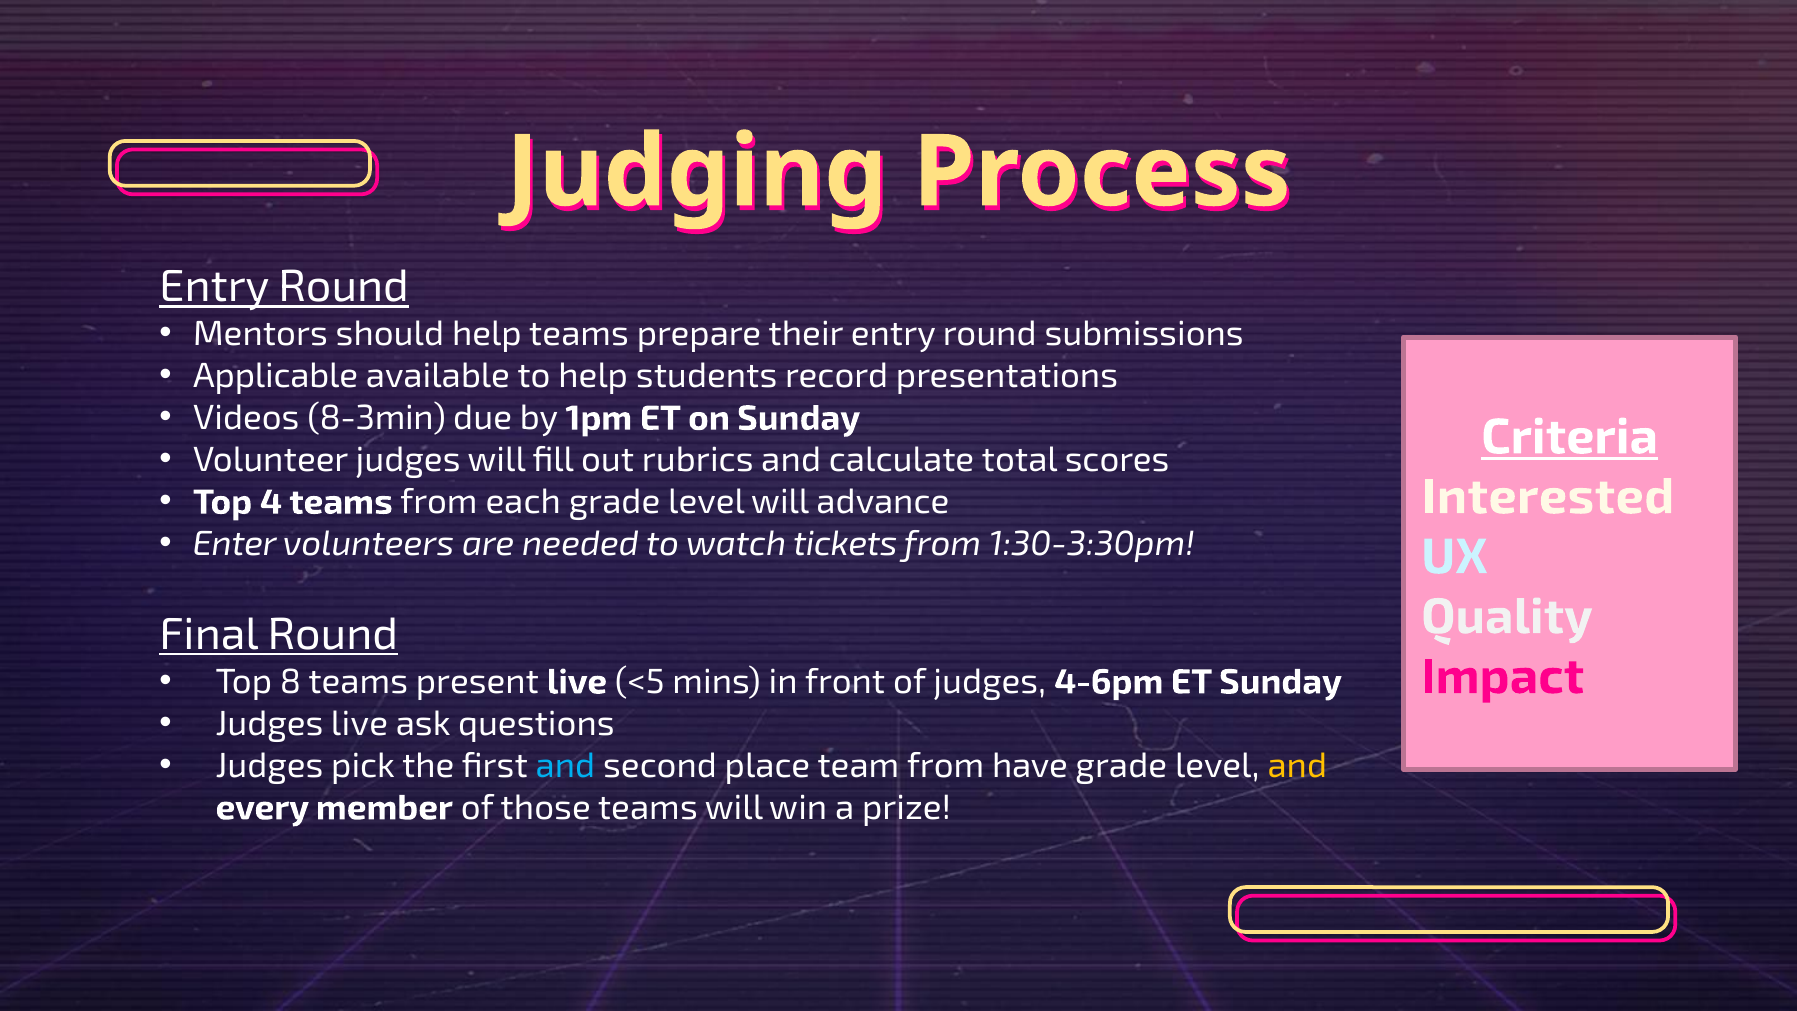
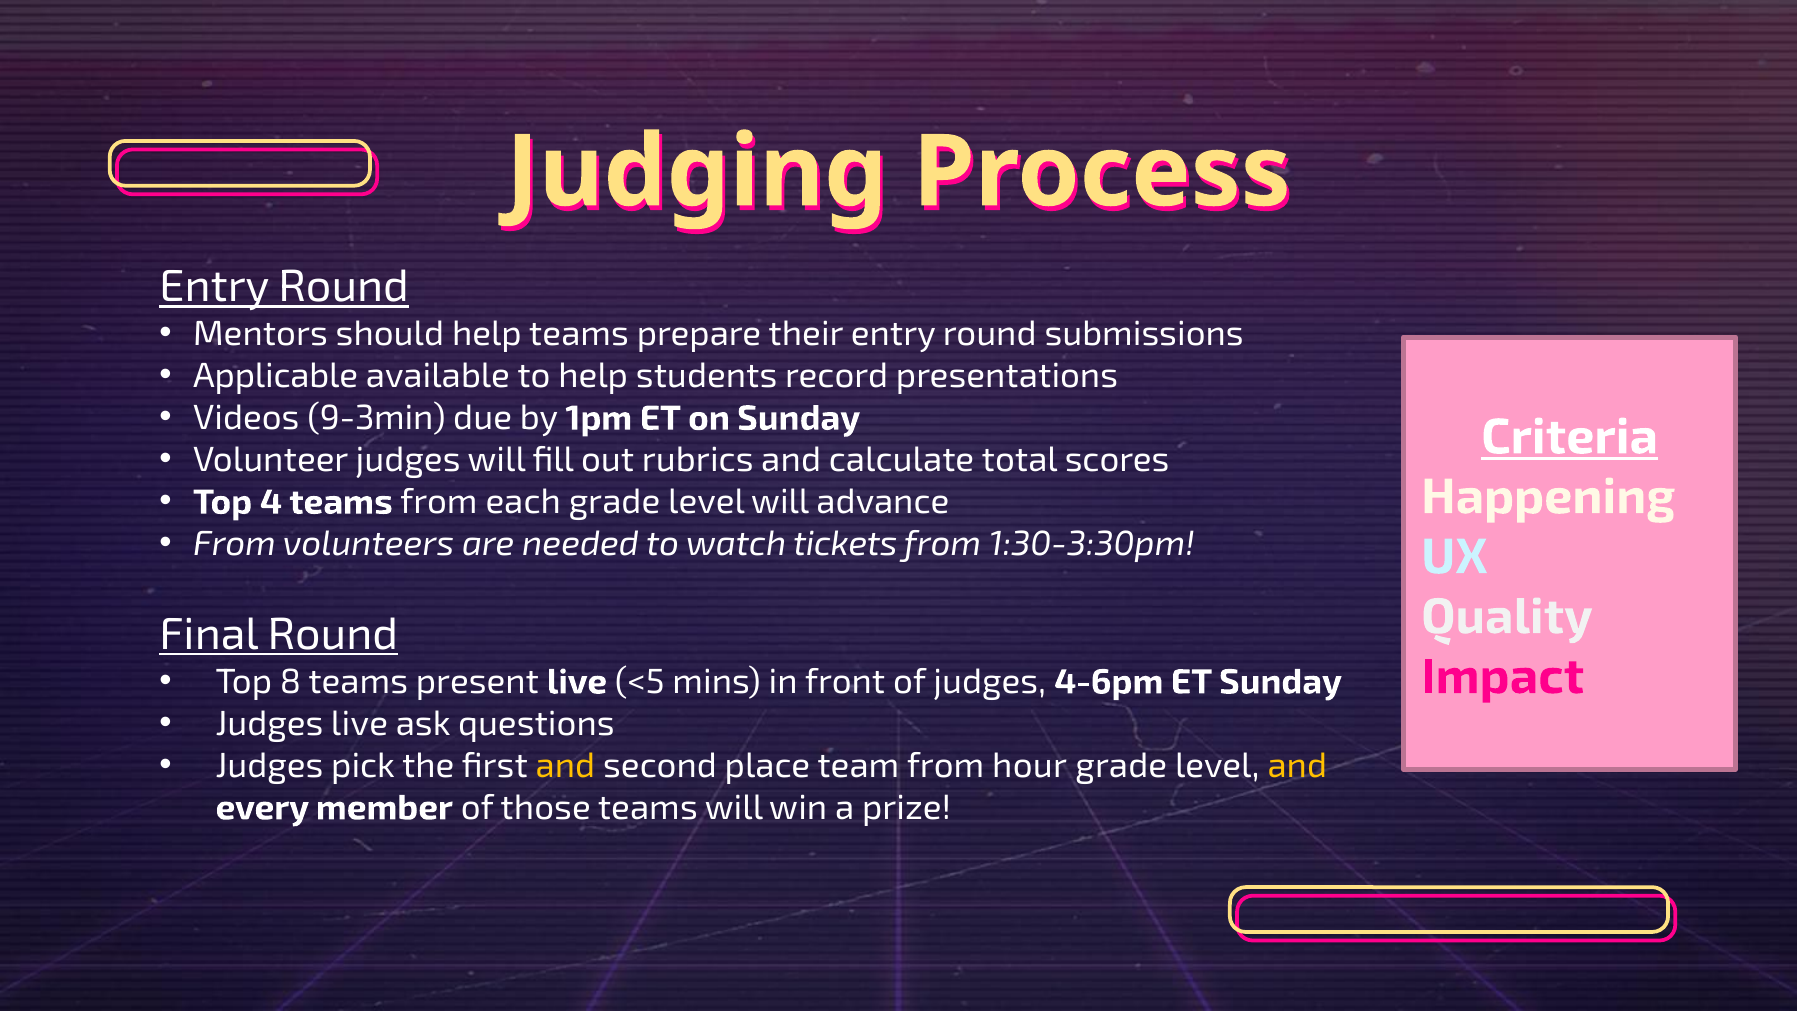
8-3min: 8-3min -> 9-3min
Interested: Interested -> Happening
Enter at (235, 544): Enter -> From
and at (565, 766) colour: light blue -> yellow
have: have -> hour
